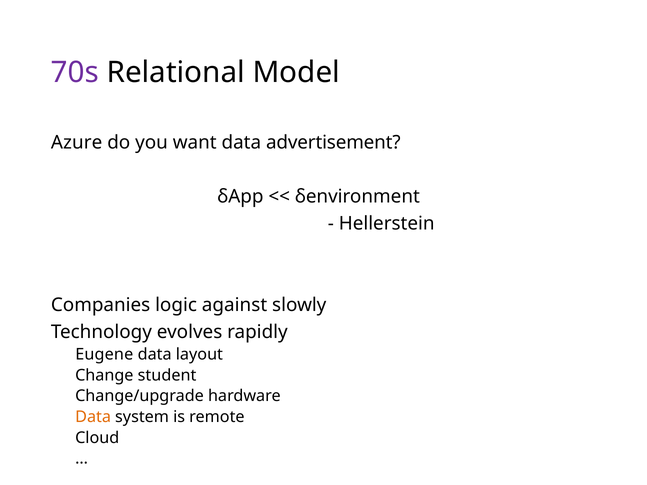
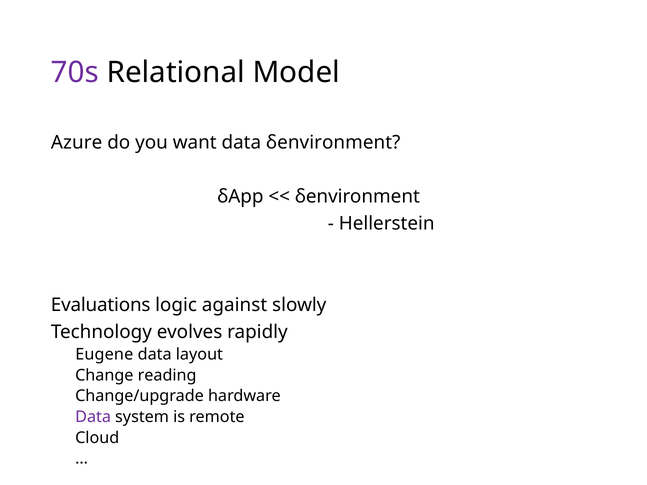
data advertisement: advertisement -> δenvironment
Companies: Companies -> Evaluations
student: student -> reading
Data at (93, 417) colour: orange -> purple
